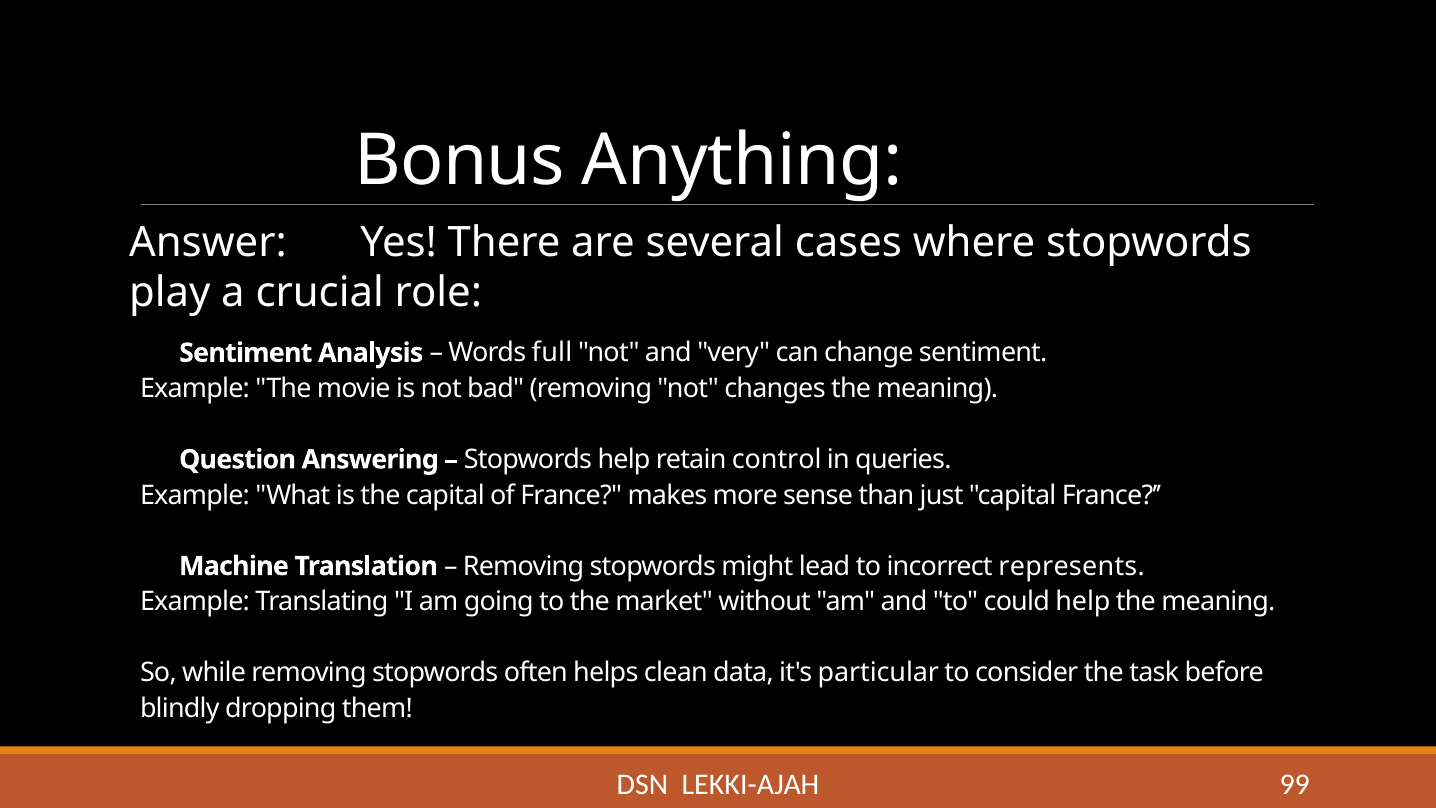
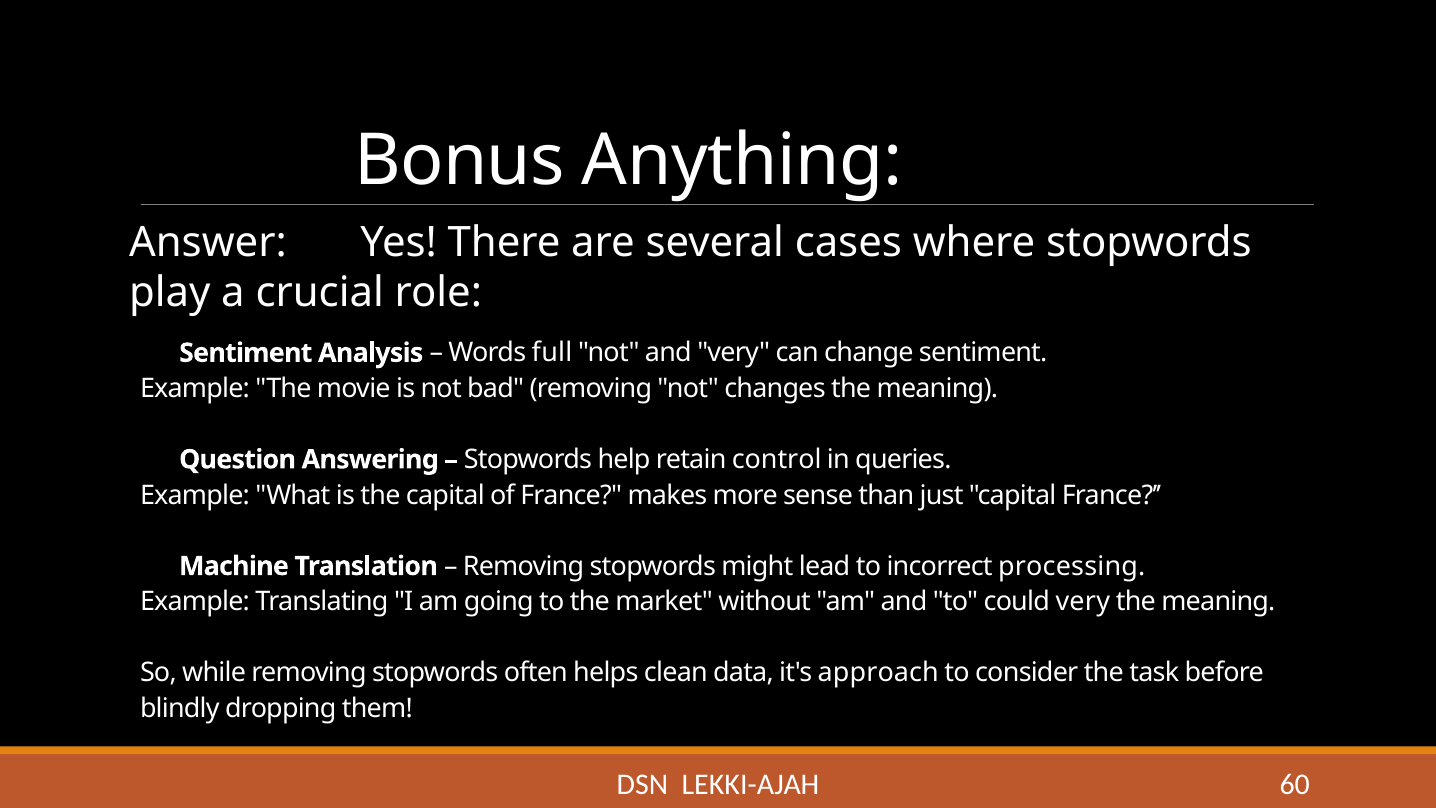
represents: represents -> processing
could help: help -> very
particular: particular -> approach
99: 99 -> 60
